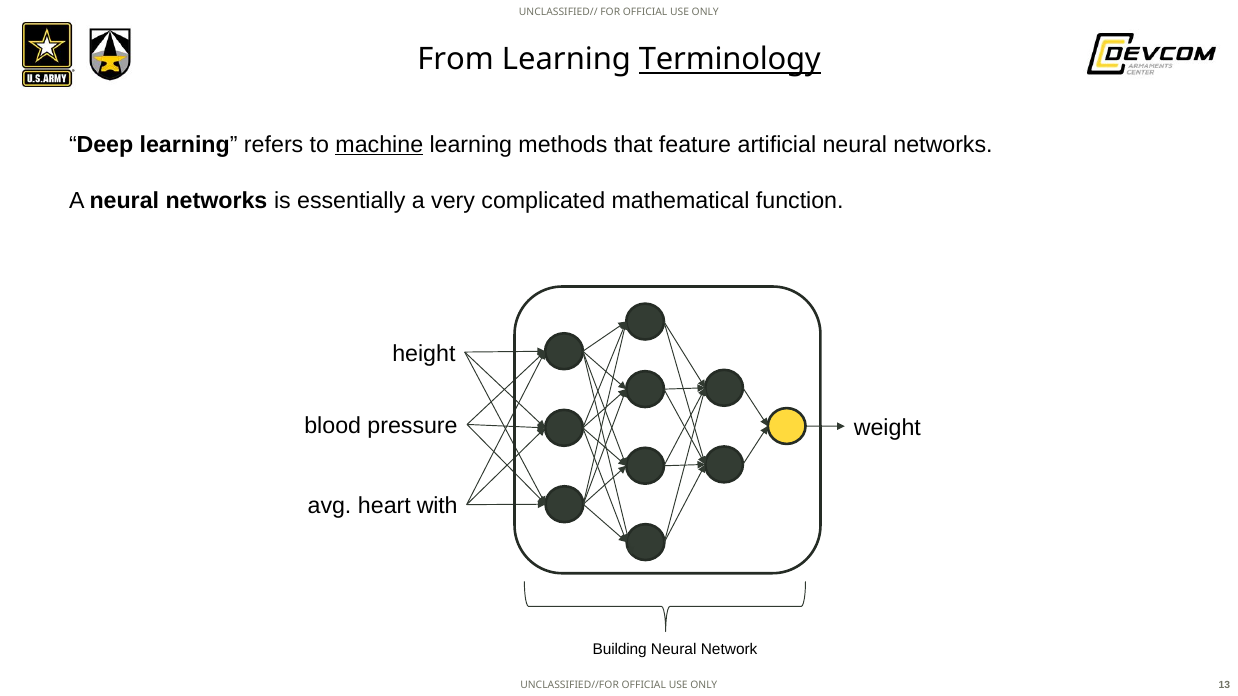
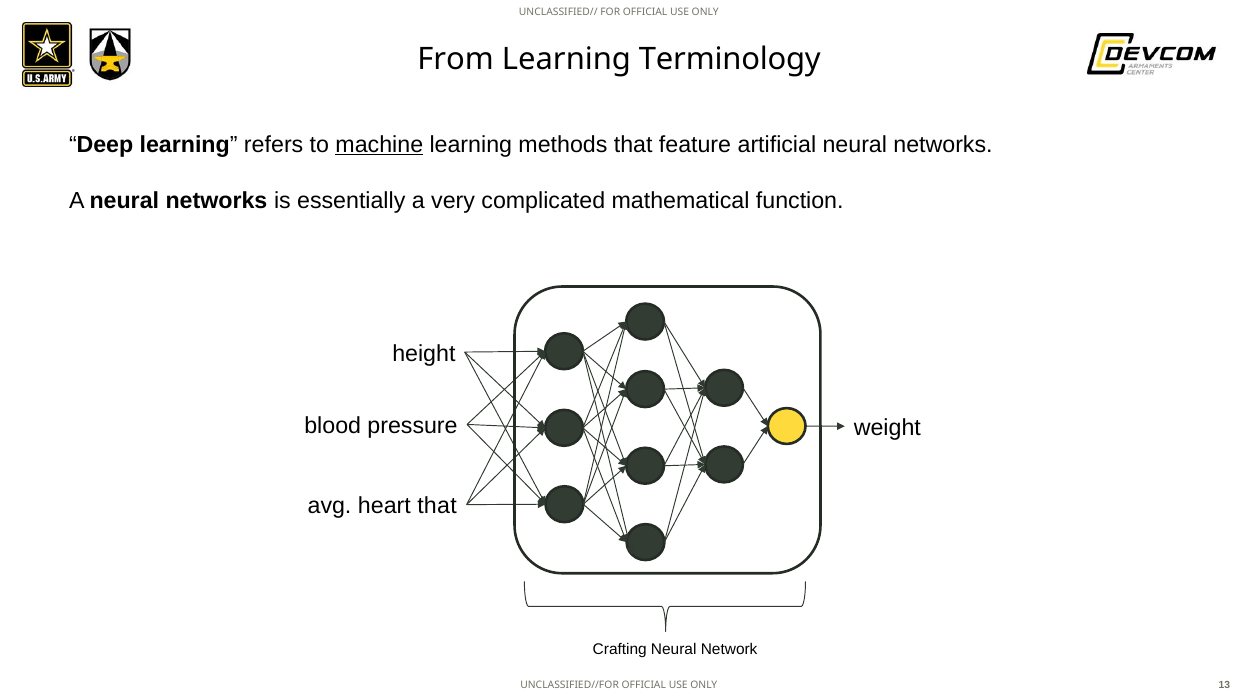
Terminology underline: present -> none
heart with: with -> that
Building: Building -> Crafting
